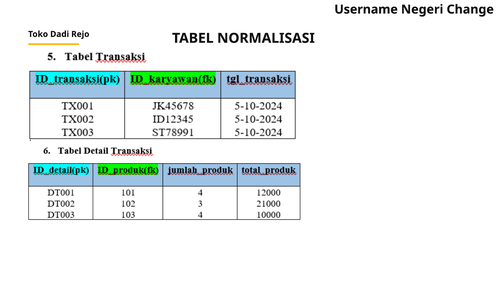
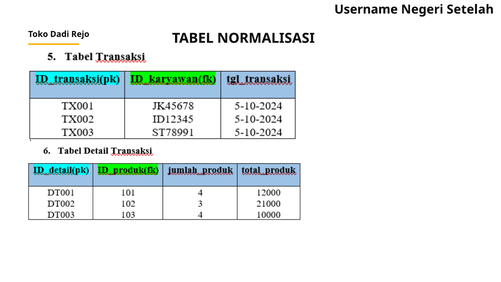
Change: Change -> Setelah
